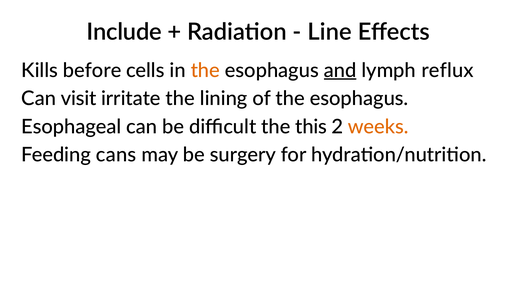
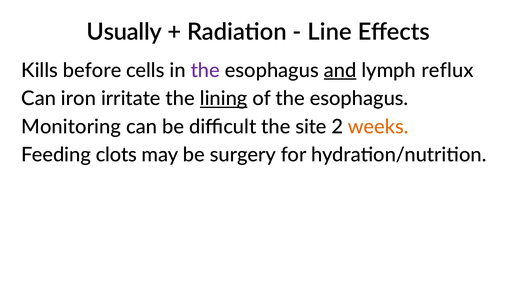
Include: Include -> Usually
the at (205, 71) colour: orange -> purple
visit: visit -> iron
lining underline: none -> present
Esophageal: Esophageal -> Monitoring
this: this -> site
cans: cans -> clots
